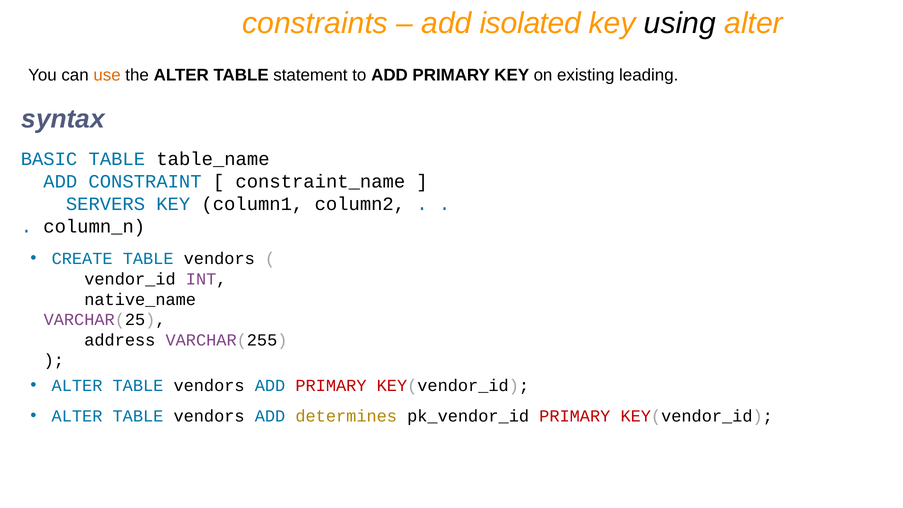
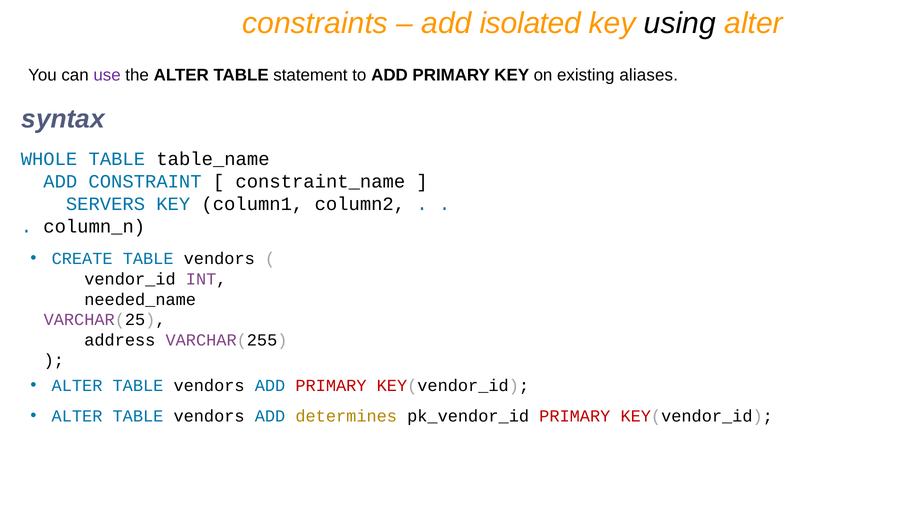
use colour: orange -> purple
leading: leading -> aliases
BASIC: BASIC -> WHOLE
native_name: native_name -> needed_name
